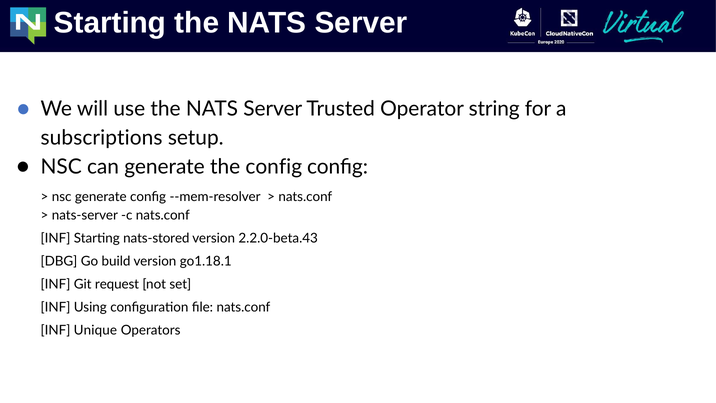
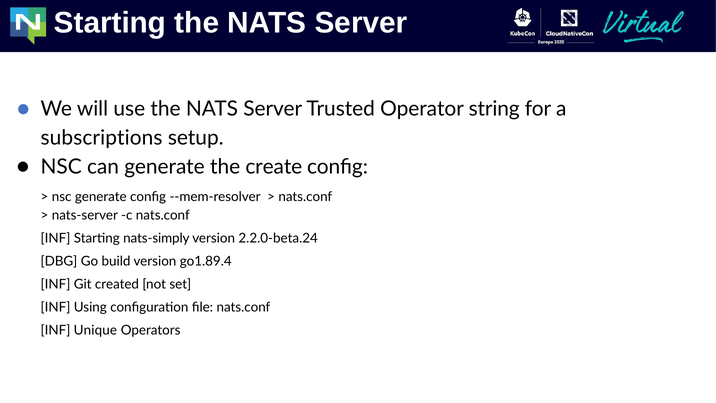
the config: config -> create
nats-stored: nats-stored -> nats-simply
2.2.0-beta.43: 2.2.0-beta.43 -> 2.2.0-beta.24
go1.18.1: go1.18.1 -> go1.89.4
request: request -> created
